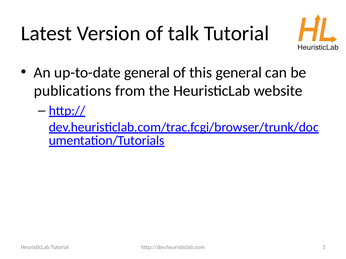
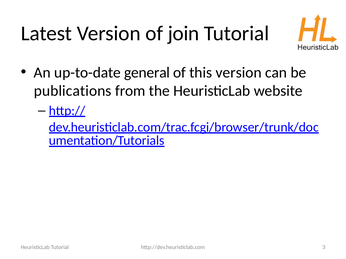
talk: talk -> join
this general: general -> version
